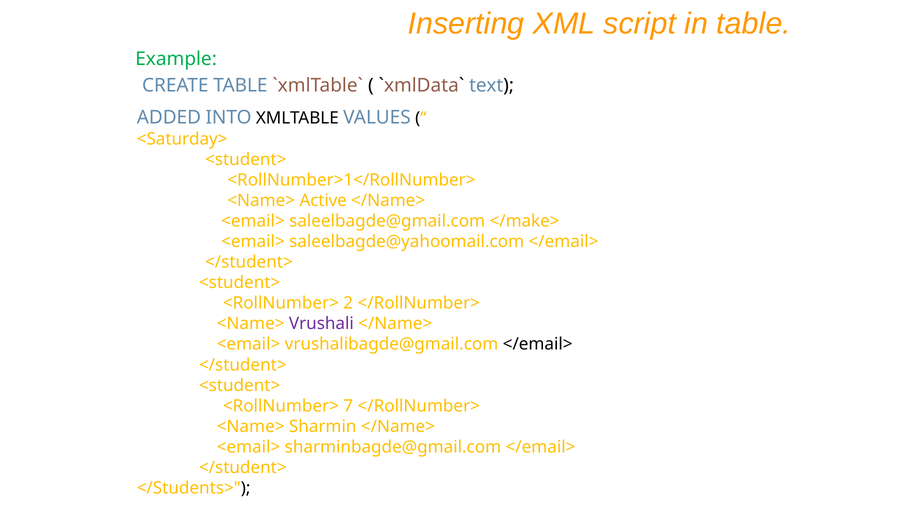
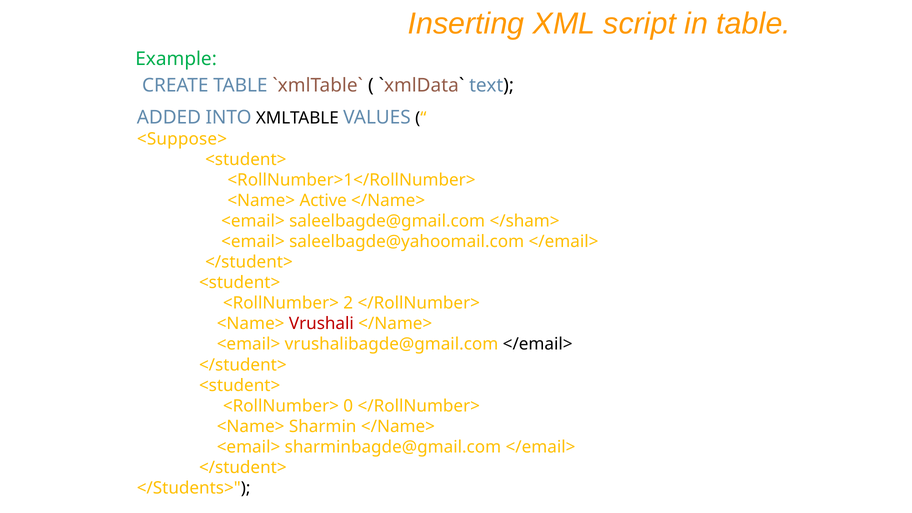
<Saturday>: <Saturday> -> <Suppose>
</make>: </make> -> </sham>
Vrushali colour: purple -> red
7: 7 -> 0
